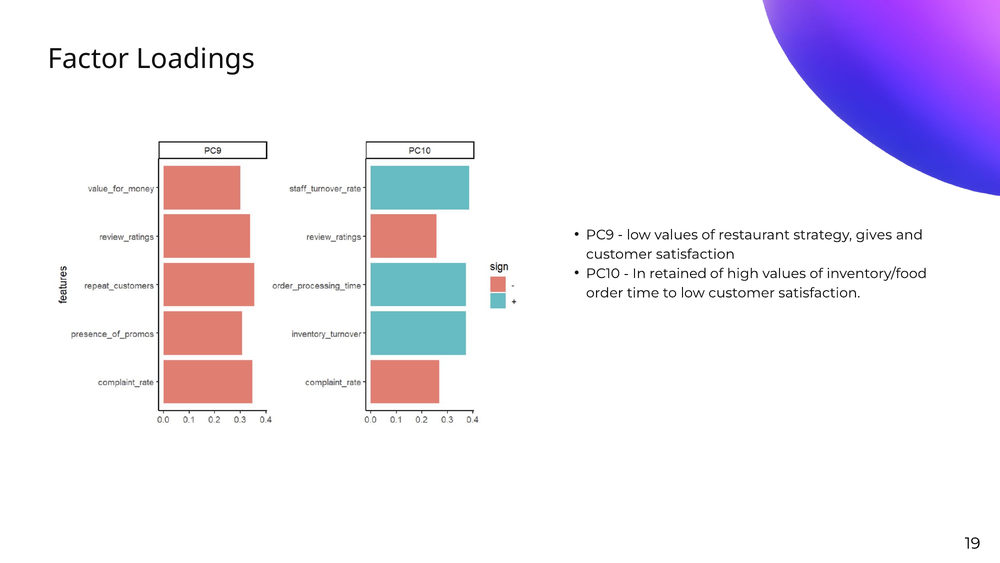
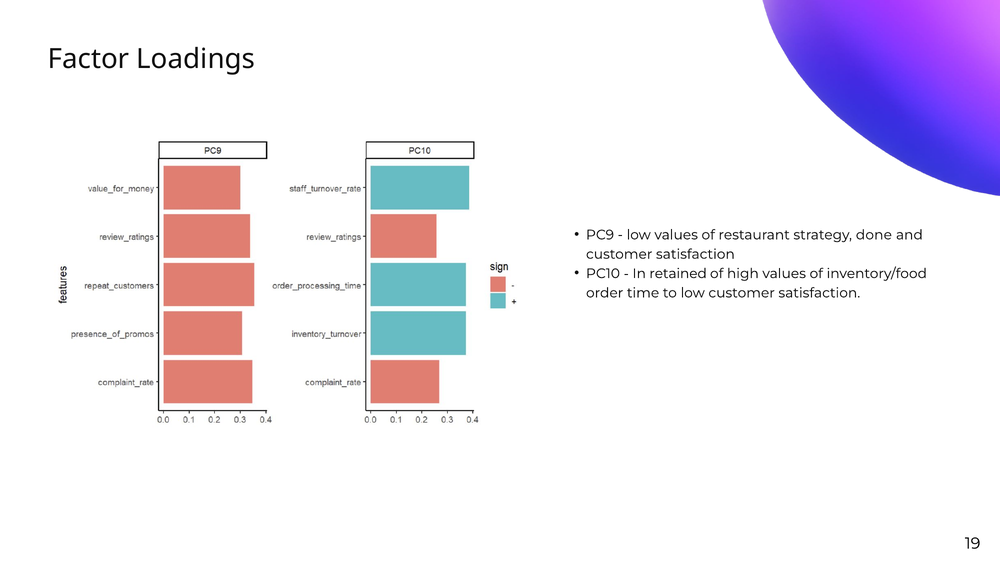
gives: gives -> done
